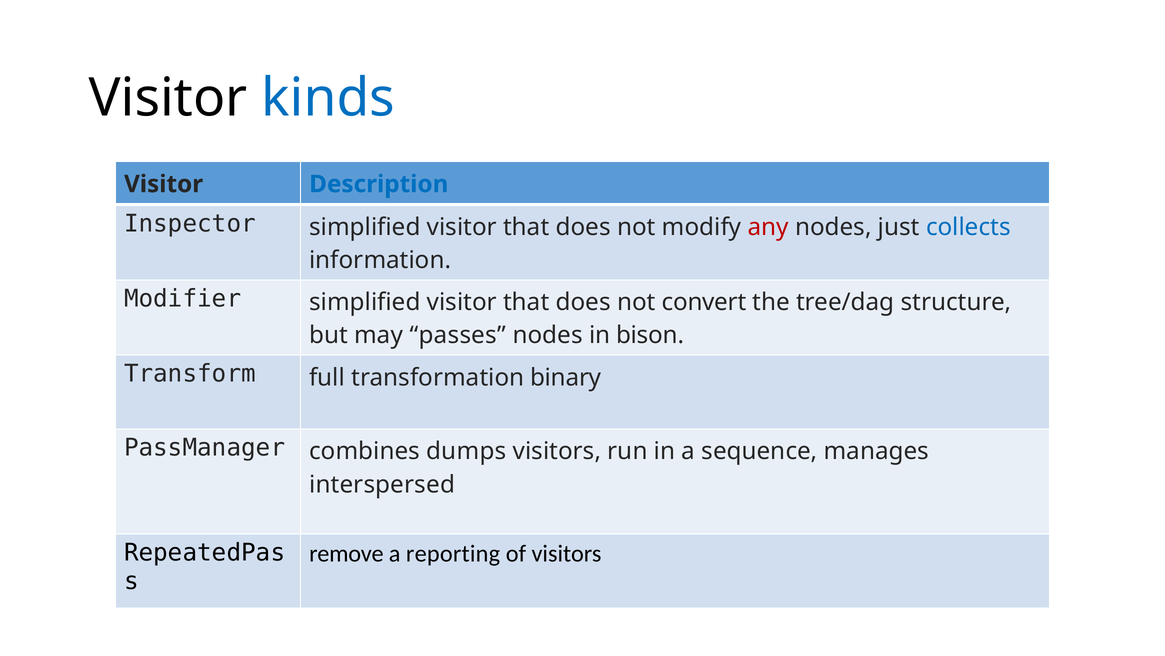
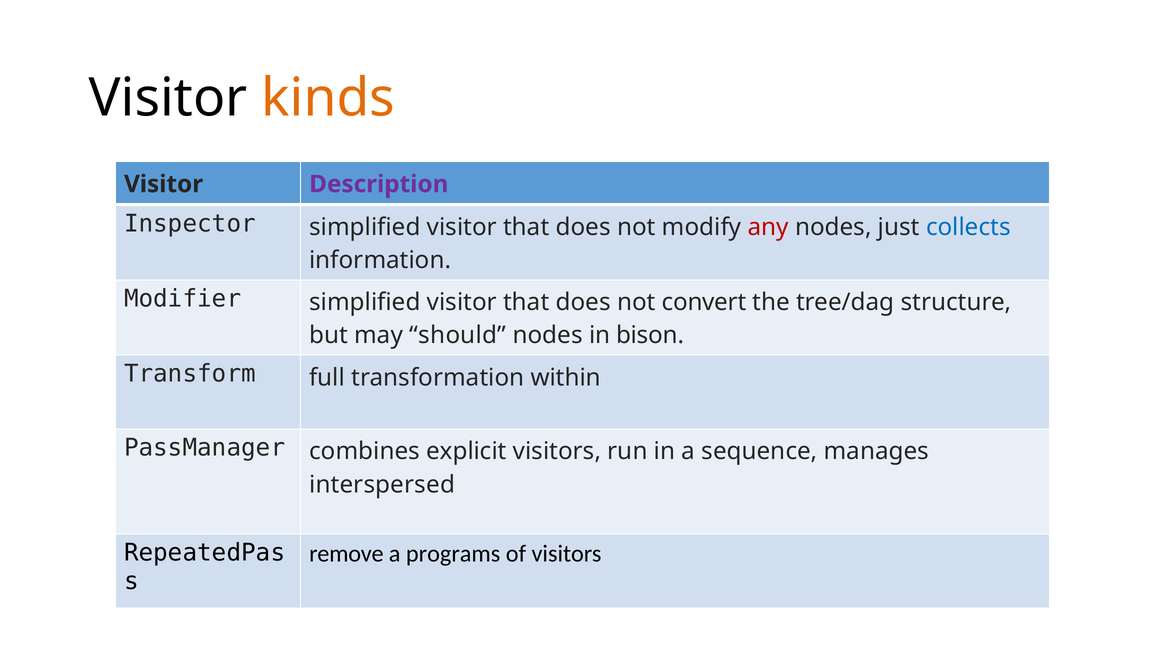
kinds colour: blue -> orange
Description colour: blue -> purple
passes: passes -> should
binary: binary -> within
dumps: dumps -> explicit
reporting: reporting -> programs
